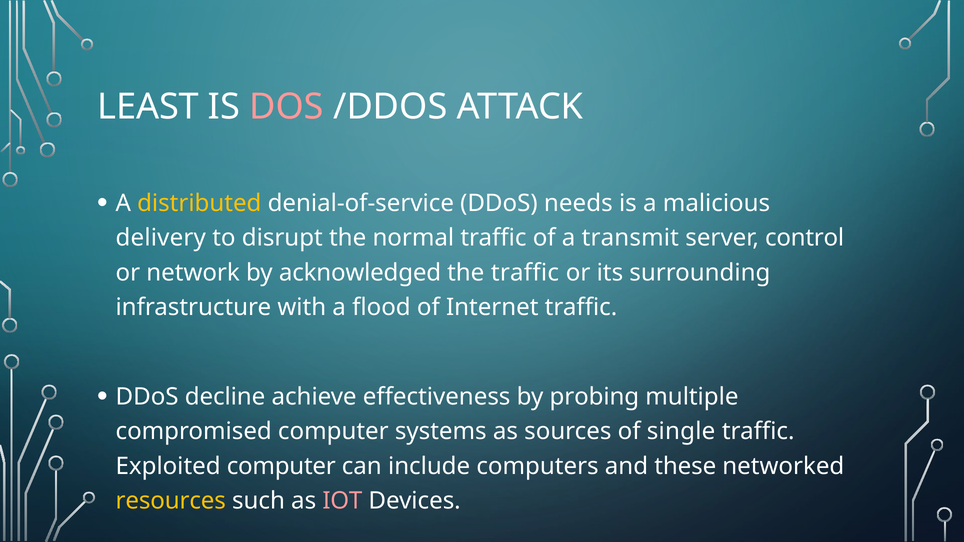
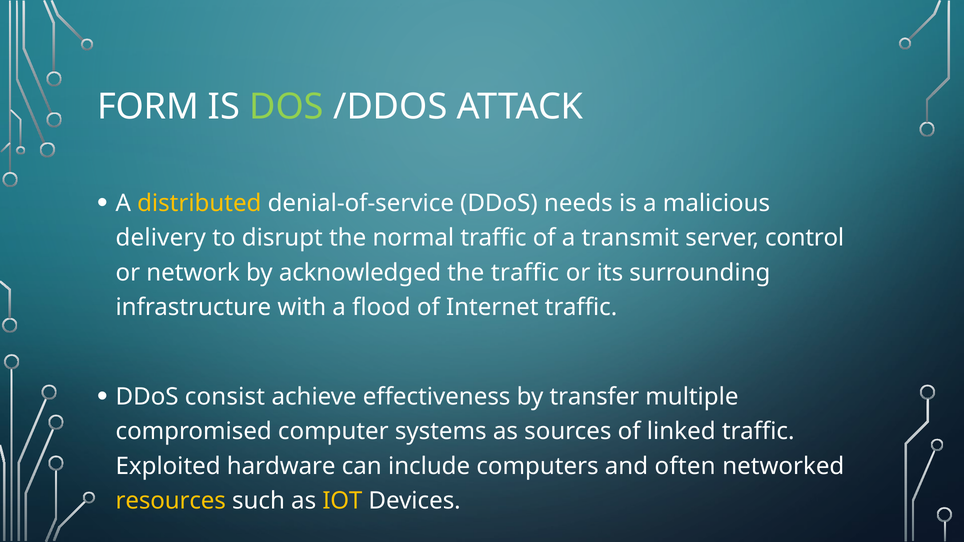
LEAST: LEAST -> FORM
DOS colour: pink -> light green
decline: decline -> consist
probing: probing -> transfer
single: single -> linked
Exploited computer: computer -> hardware
these: these -> often
IOT colour: pink -> yellow
